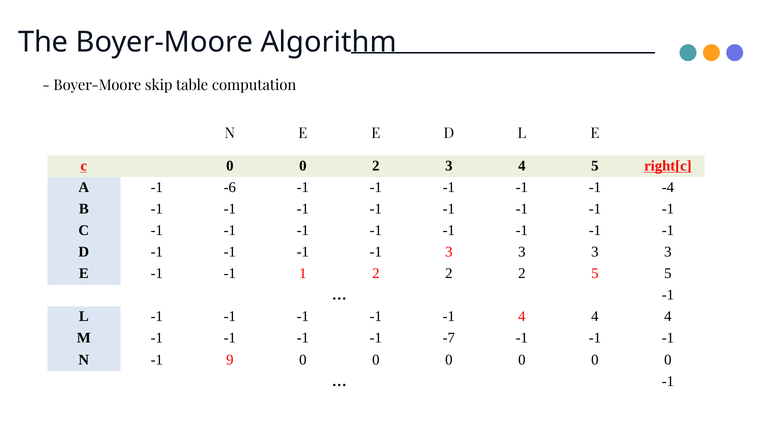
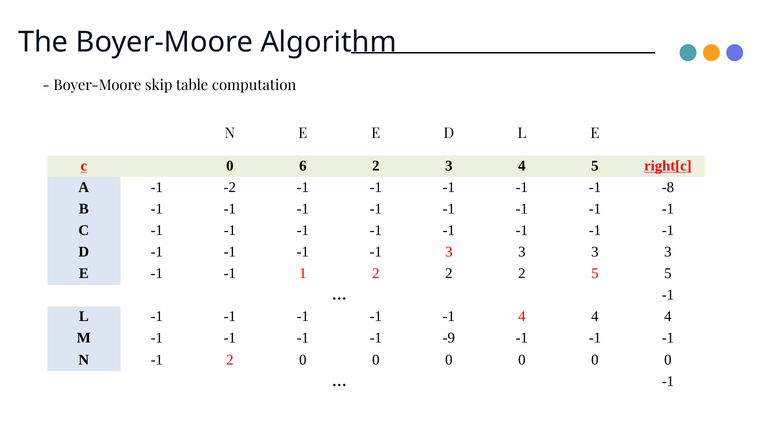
c 0 0: 0 -> 6
-6: -6 -> -2
-4: -4 -> -8
-7: -7 -> -9
-1 9: 9 -> 2
